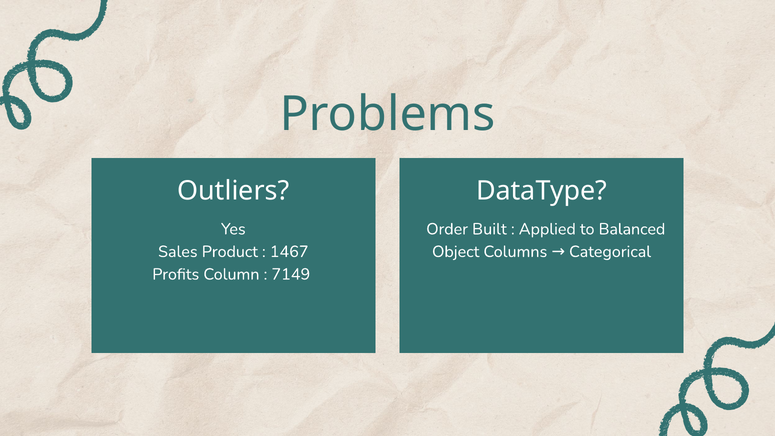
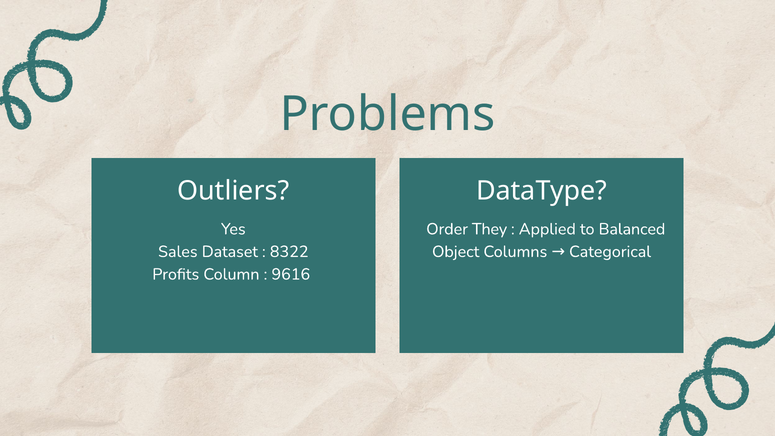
Built: Built -> They
Product: Product -> Dataset
1467: 1467 -> 8322
7149: 7149 -> 9616
